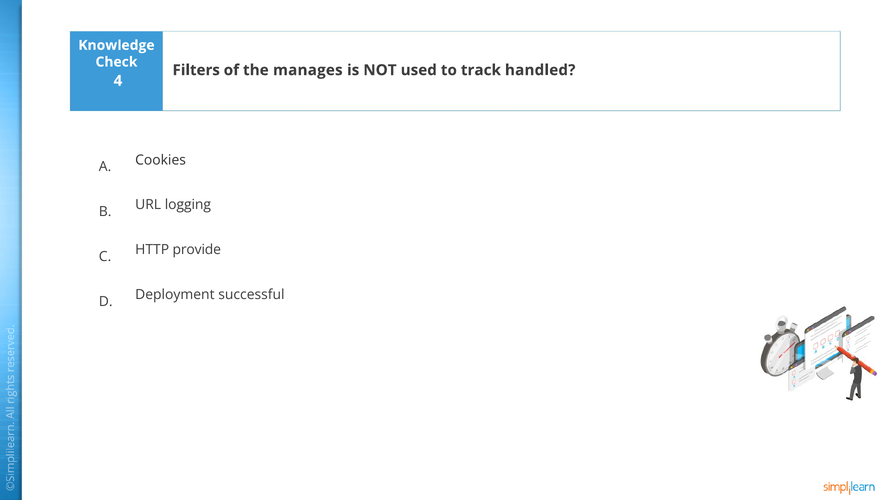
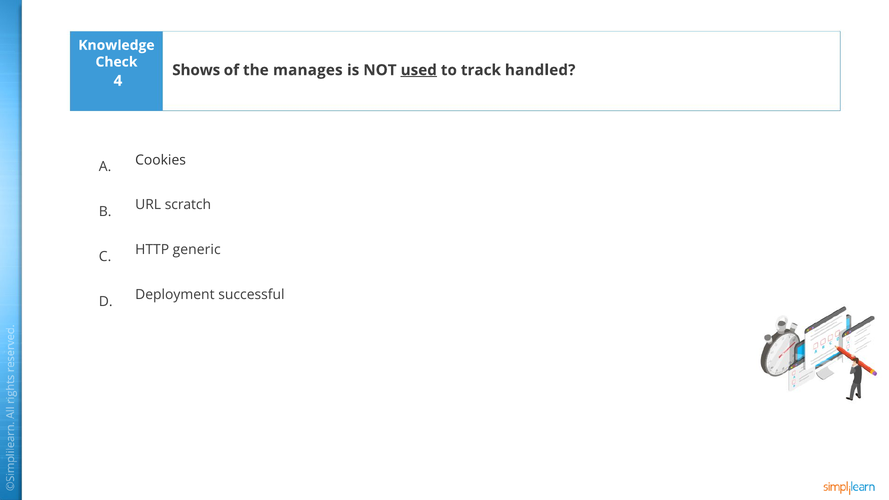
Filters: Filters -> Shows
used underline: none -> present
logging: logging -> scratch
provide: provide -> generic
